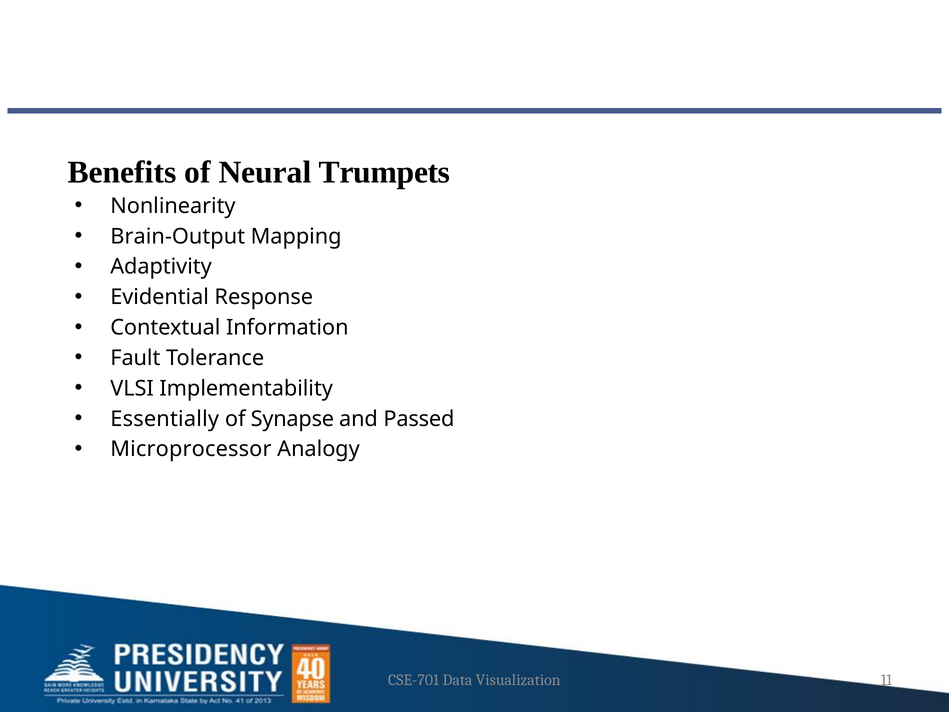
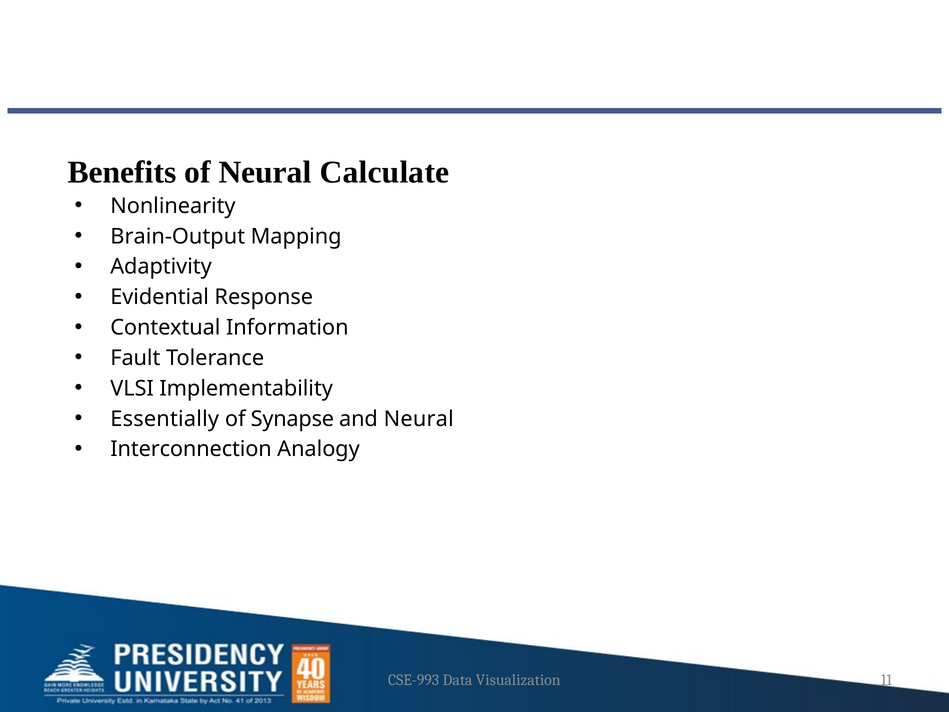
Trumpets: Trumpets -> Calculate
and Passed: Passed -> Neural
Microprocessor: Microprocessor -> Interconnection
CSE-701: CSE-701 -> CSE-993
